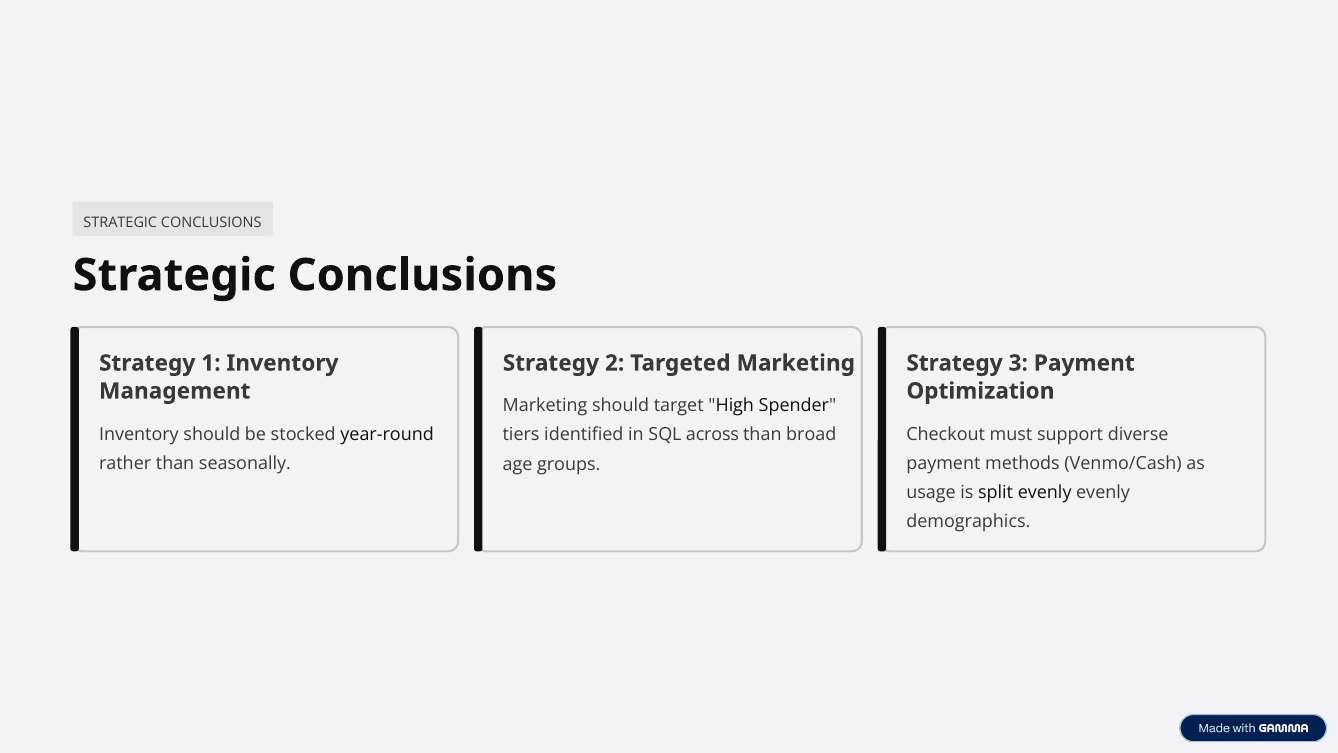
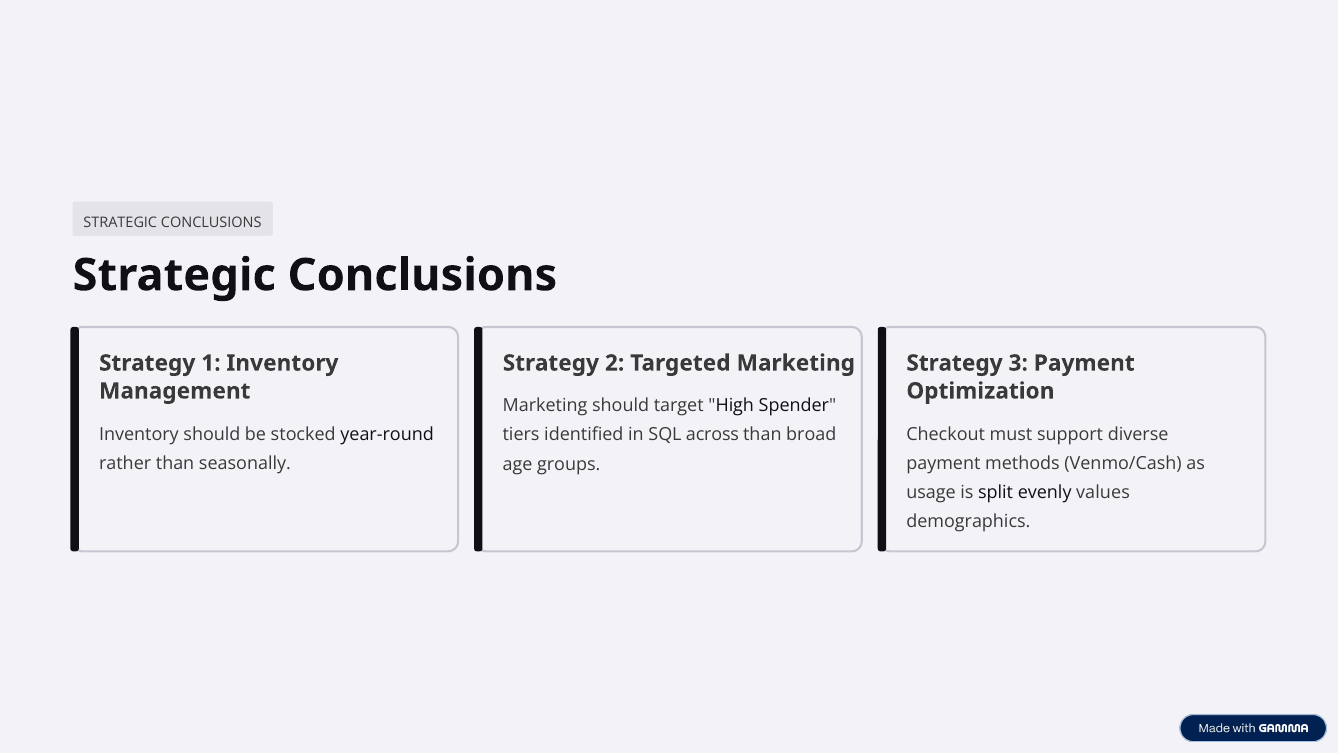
evenly evenly: evenly -> values
